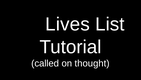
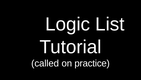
Lives: Lives -> Logic
thought: thought -> practice
